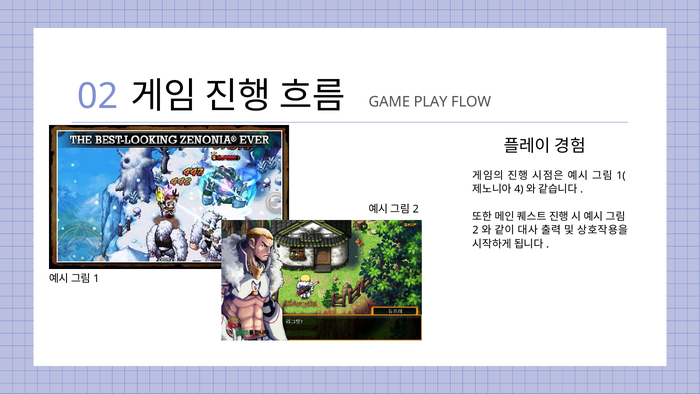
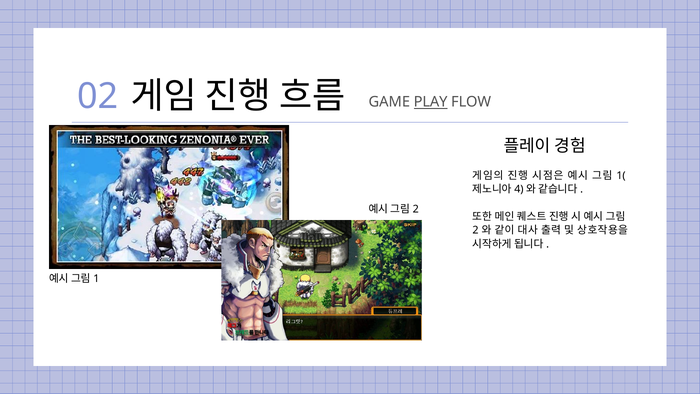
PLAY underline: none -> present
